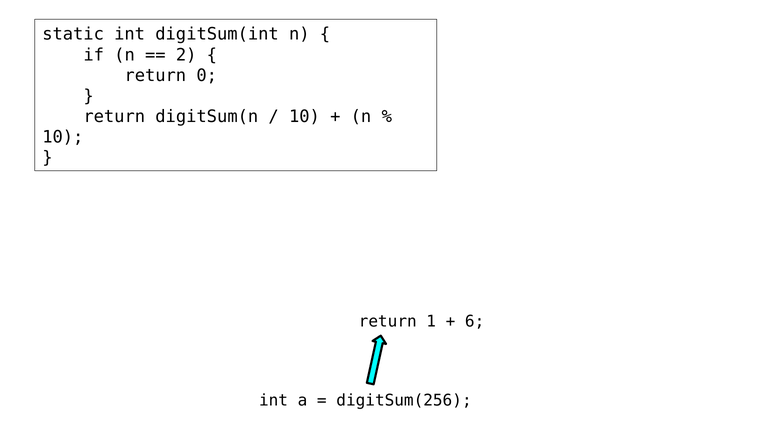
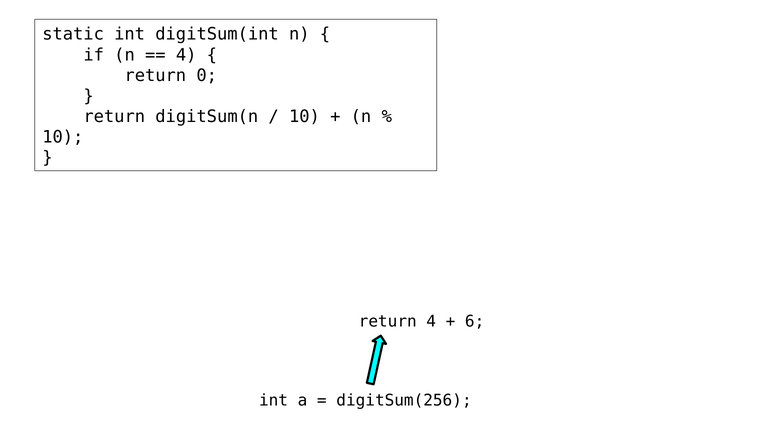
2 at (186, 55): 2 -> 4
return 1: 1 -> 4
